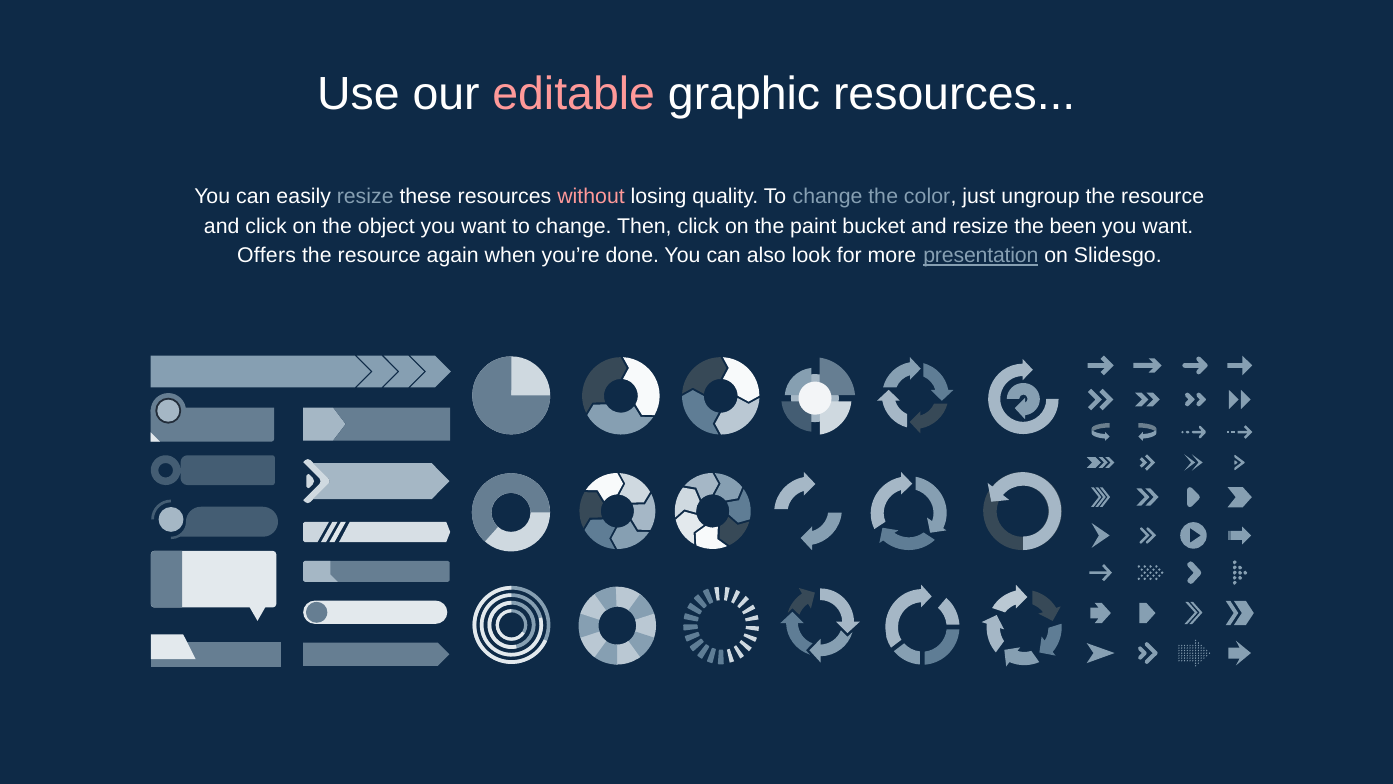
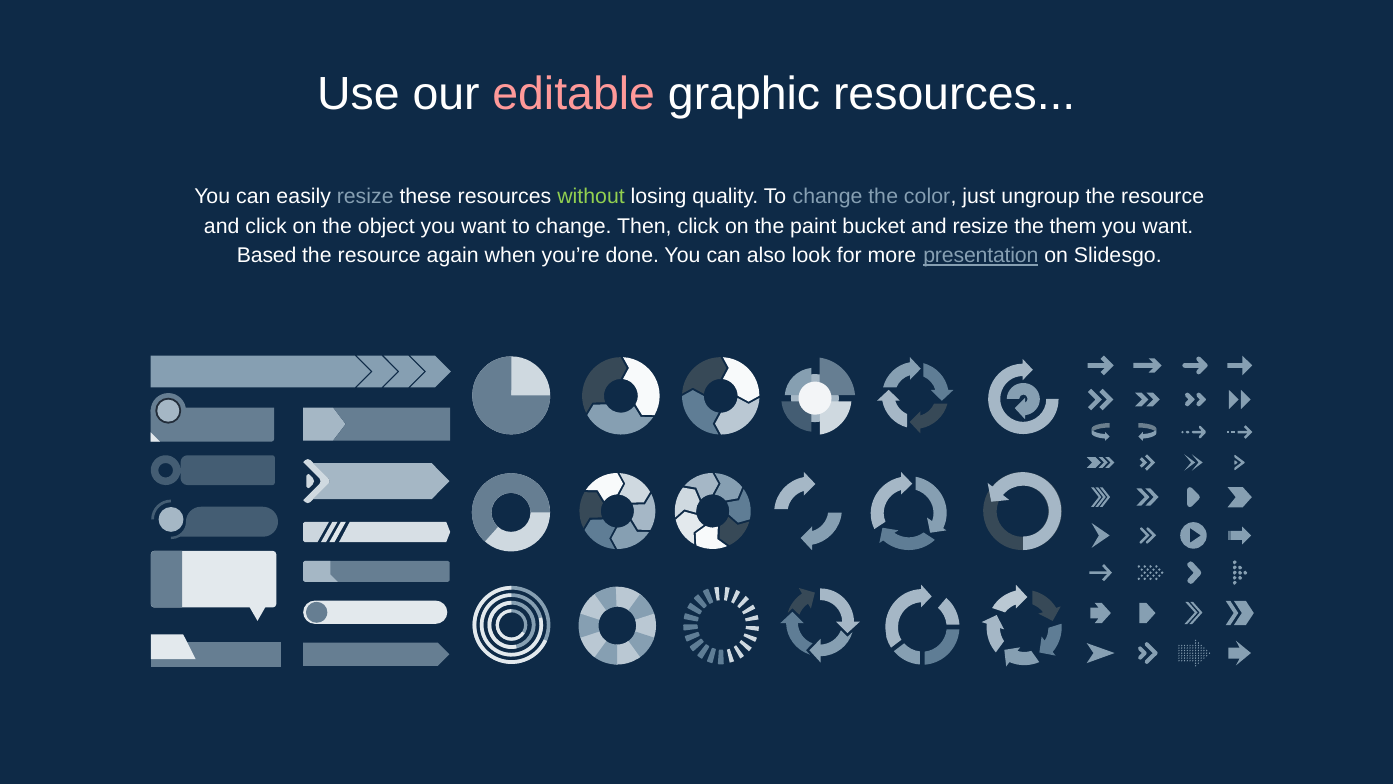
without colour: pink -> light green
been: been -> them
Offers: Offers -> Based
